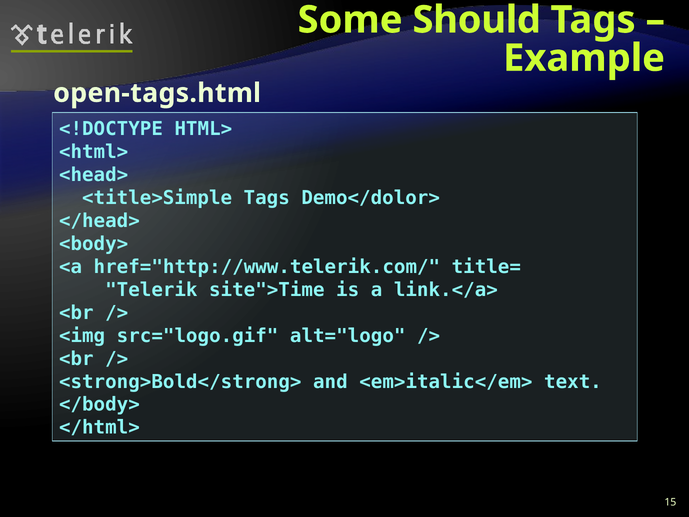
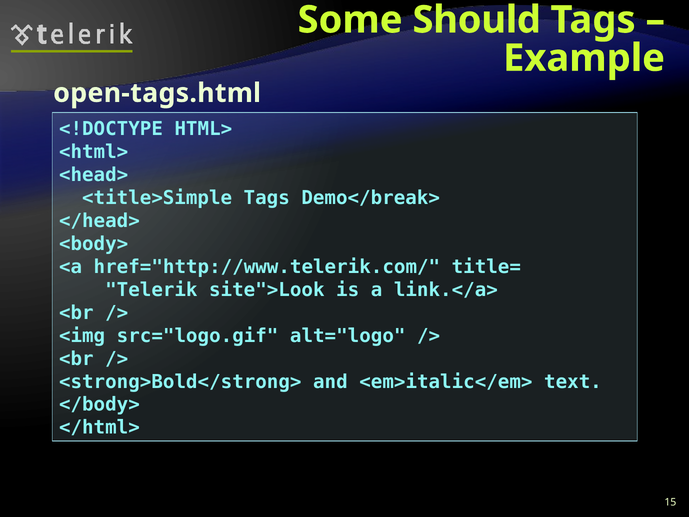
Demo</dolor>: Demo</dolor> -> Demo</break>
site">Time: site">Time -> site">Look
